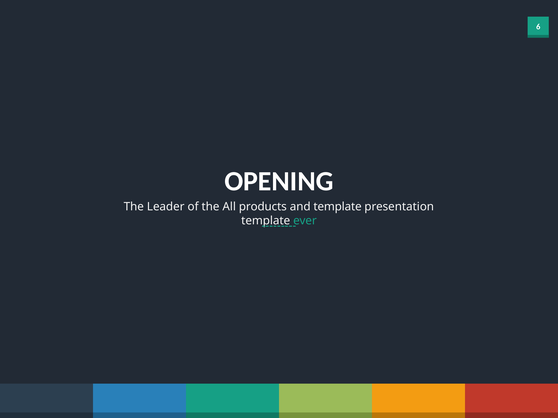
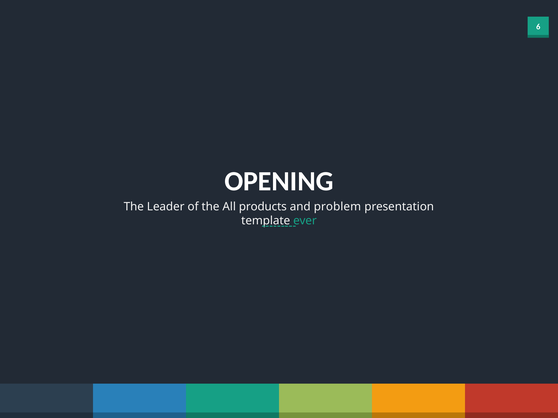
and template: template -> problem
